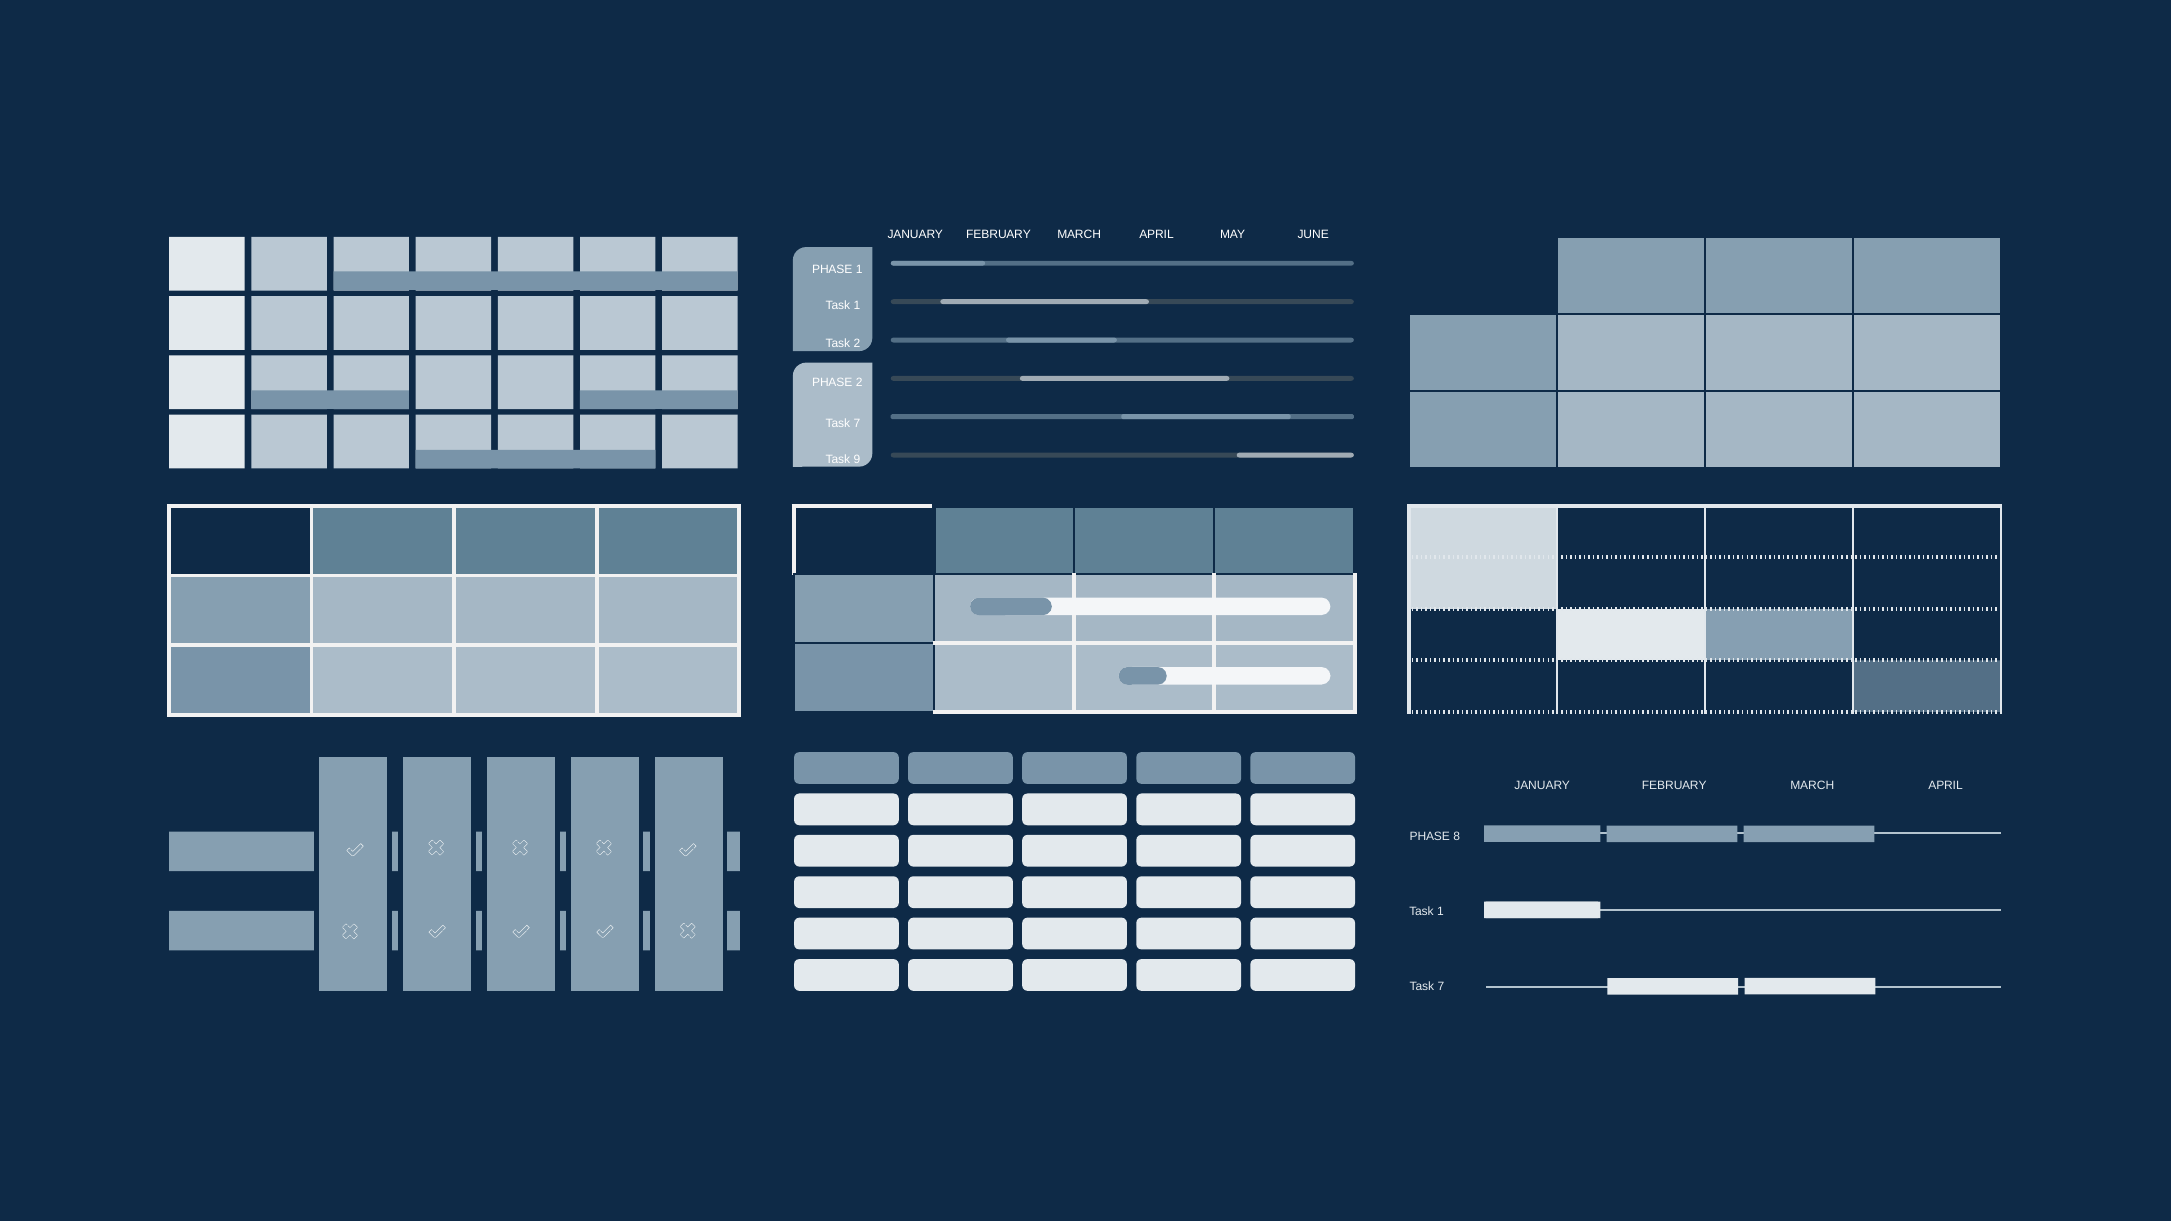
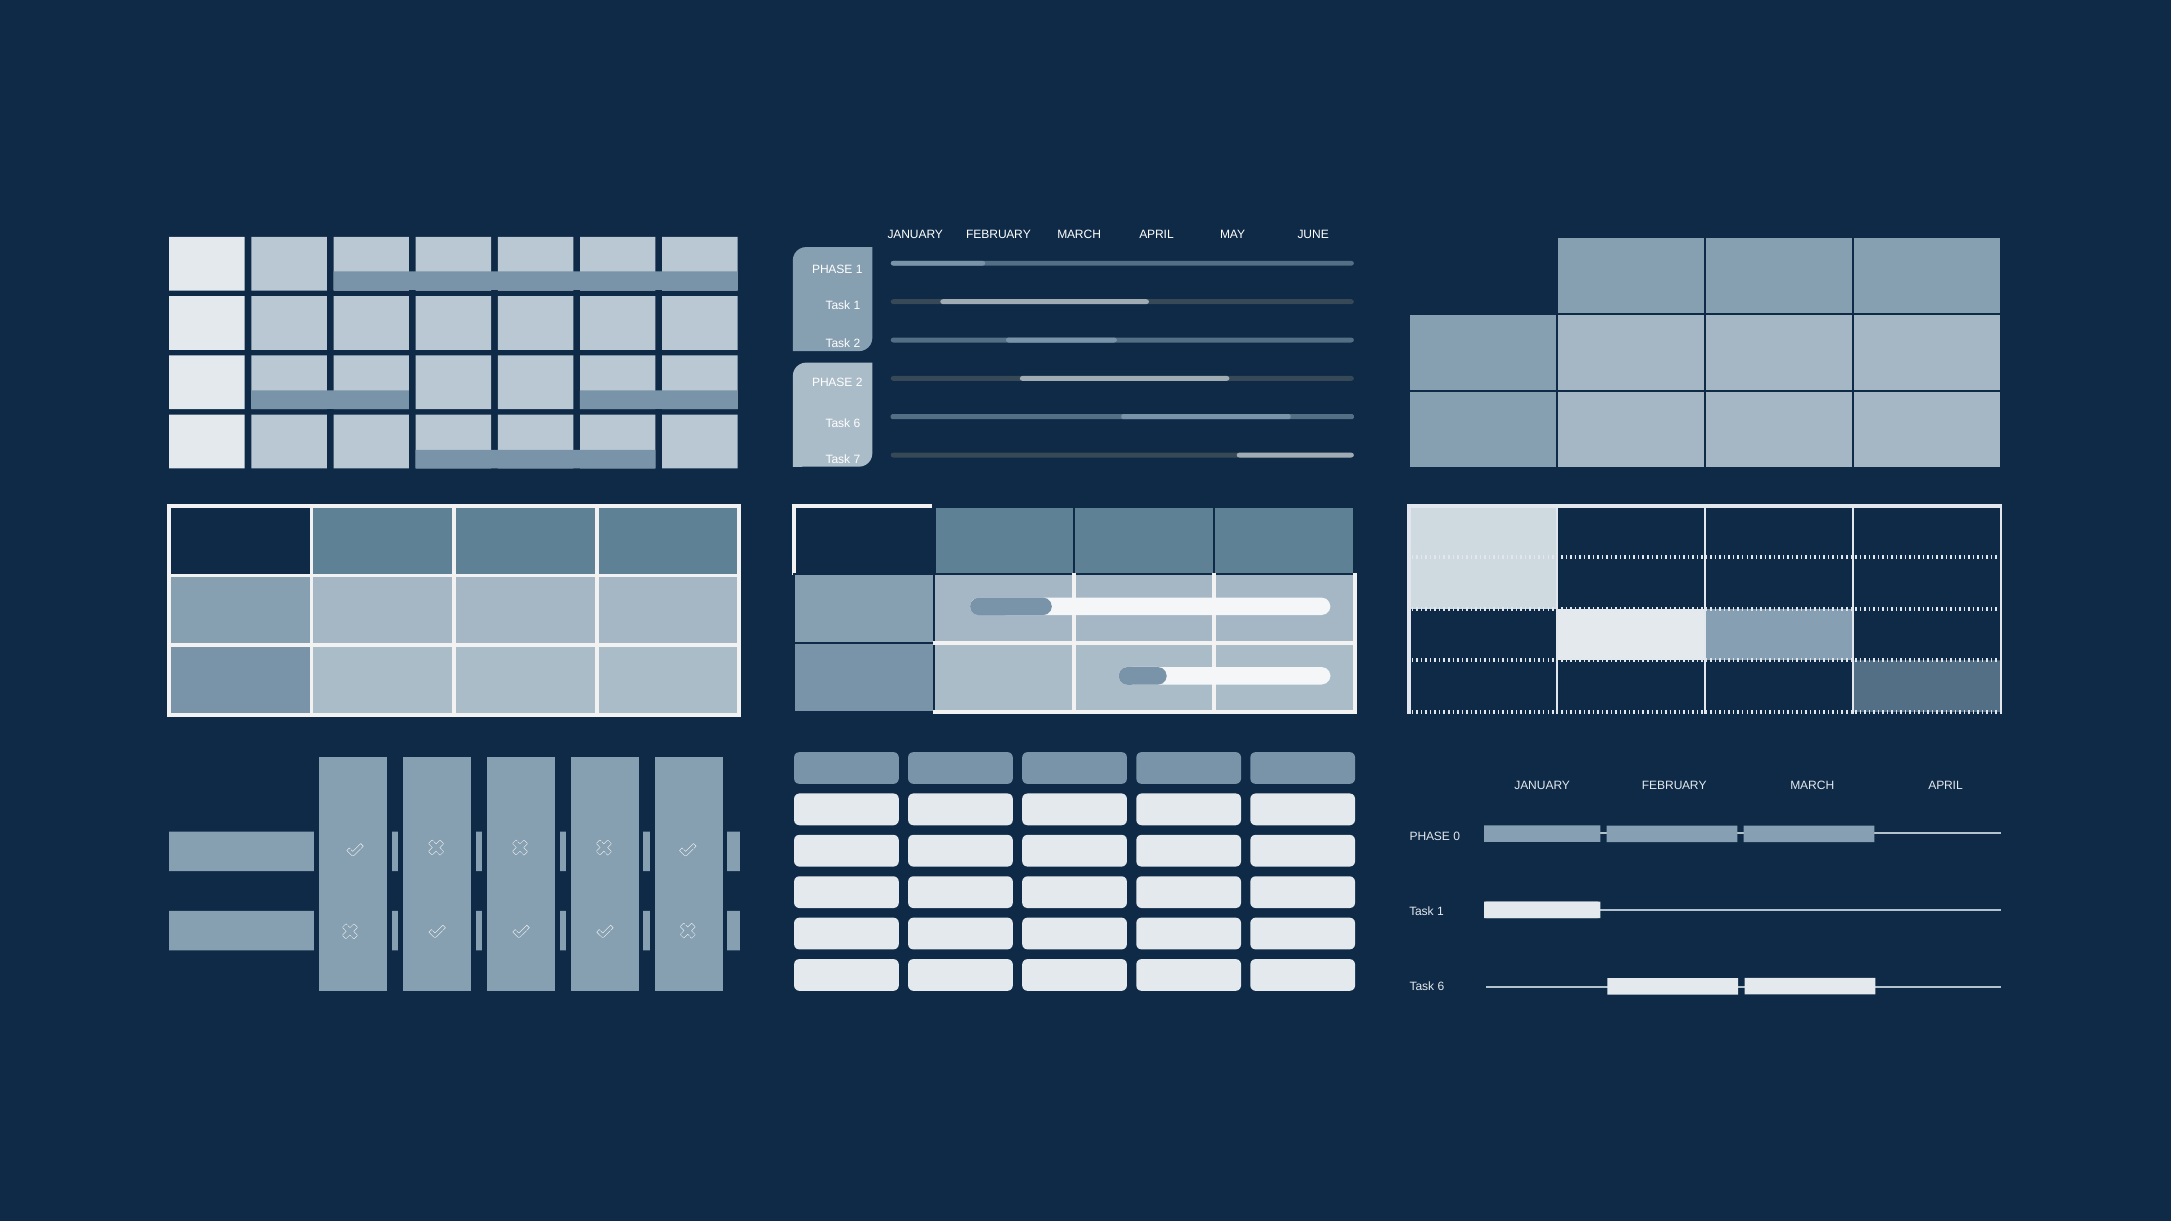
7 at (857, 424): 7 -> 6
9: 9 -> 7
8: 8 -> 0
7 at (1441, 987): 7 -> 6
